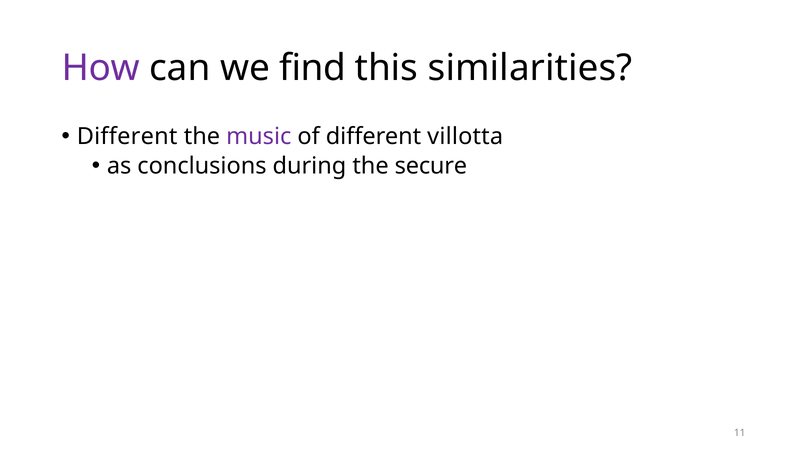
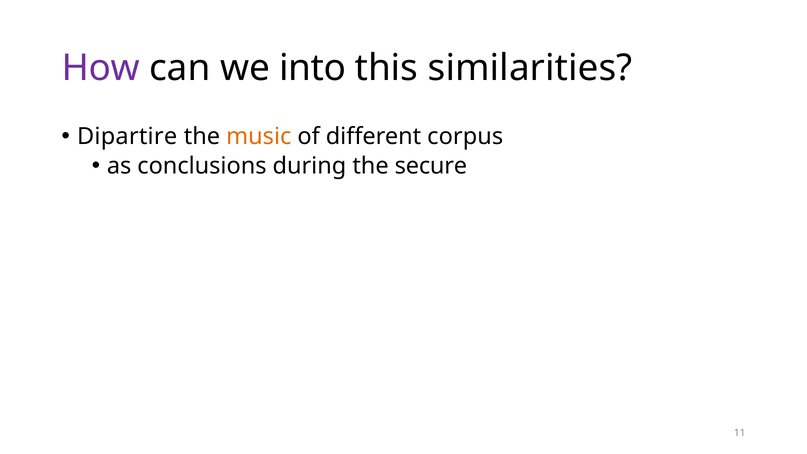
find: find -> into
Different at (127, 136): Different -> Dipartire
music colour: purple -> orange
villotta: villotta -> corpus
